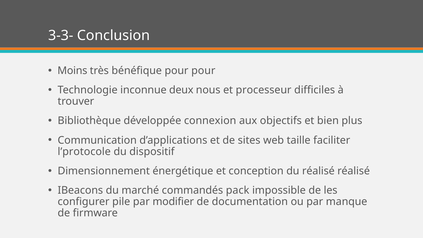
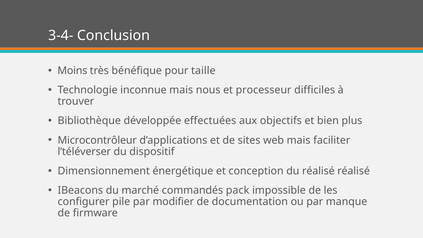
3-3-: 3-3- -> 3-4-
pour pour: pour -> taille
inconnue deux: deux -> mais
connexion: connexion -> effectuées
Communication: Communication -> Microcontrôleur
web taille: taille -> mais
l’protocole: l’protocole -> l’téléverser
